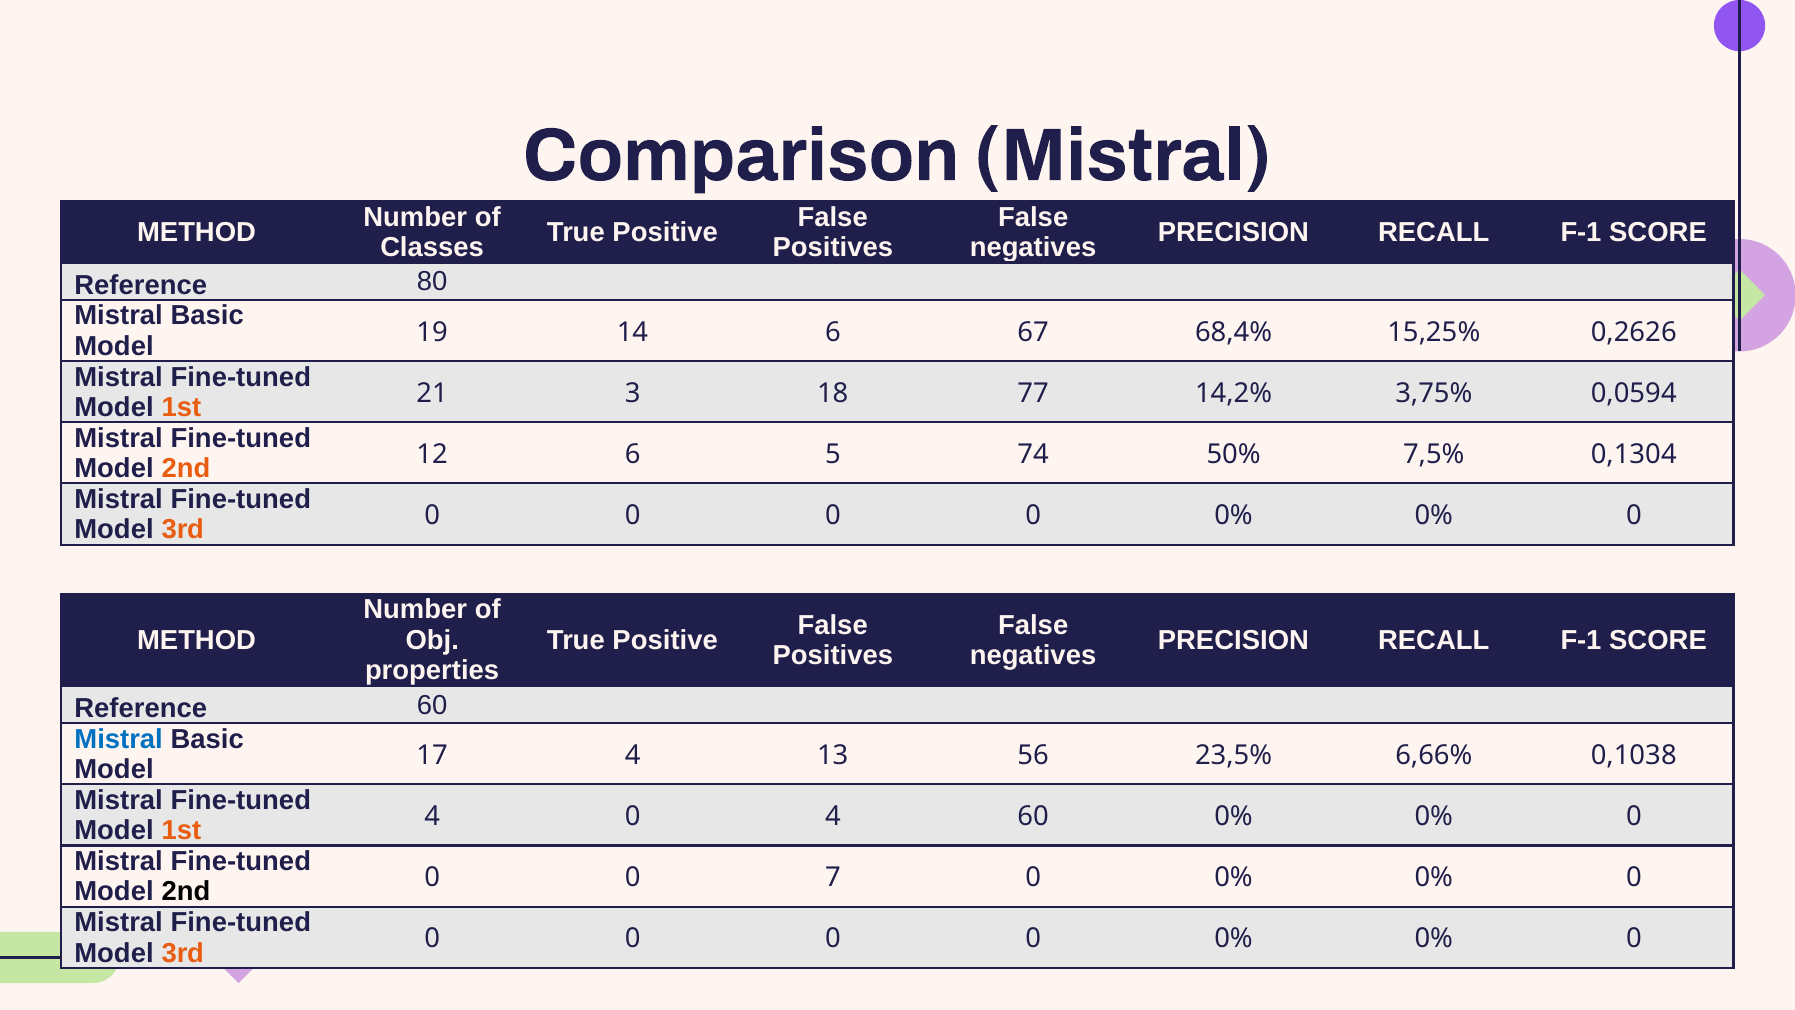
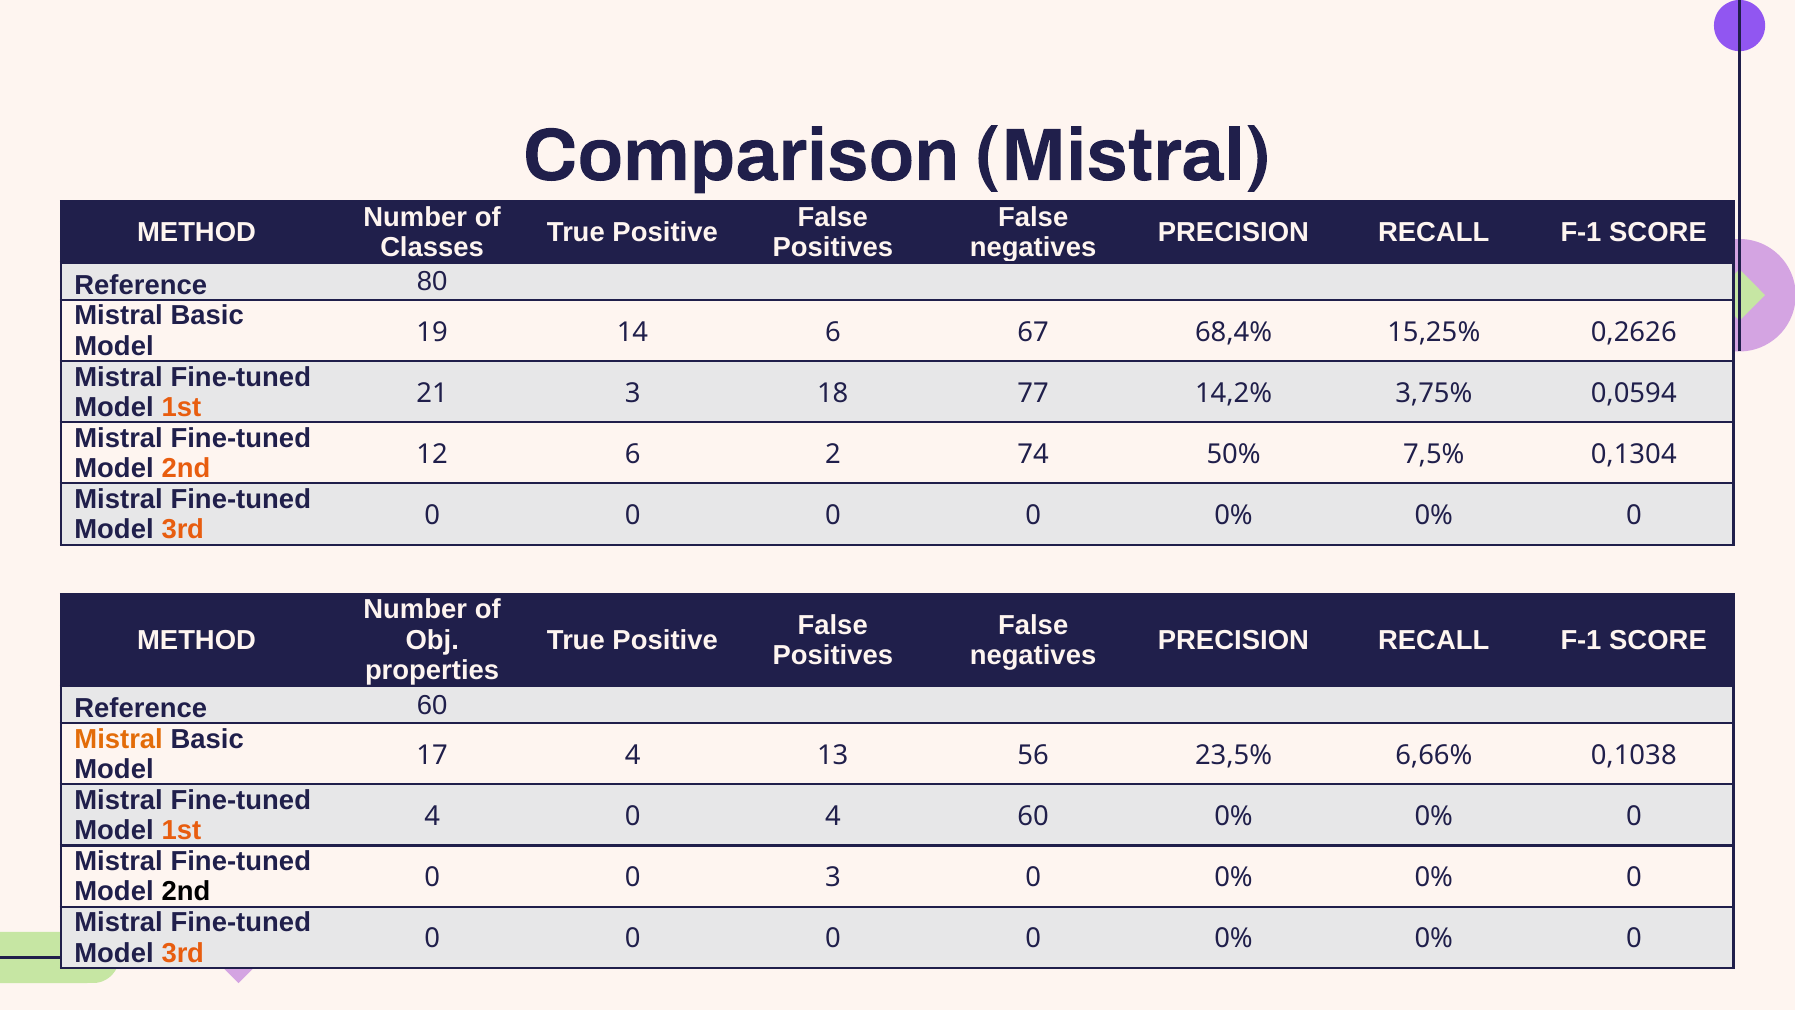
5: 5 -> 2
Mistral at (119, 739) colour: blue -> orange
0 7: 7 -> 3
